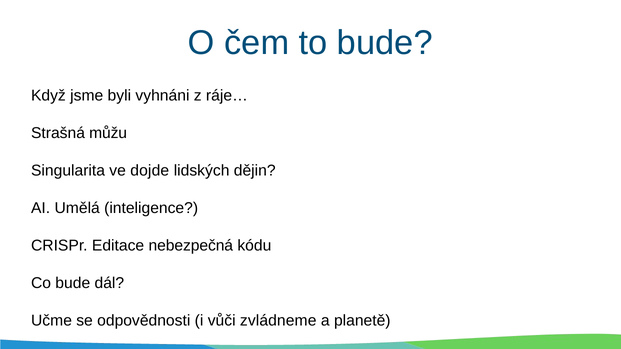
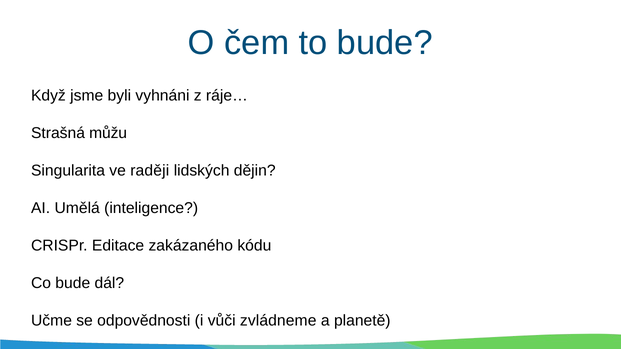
dojde: dojde -> raději
nebezpečná: nebezpečná -> zakázaného
